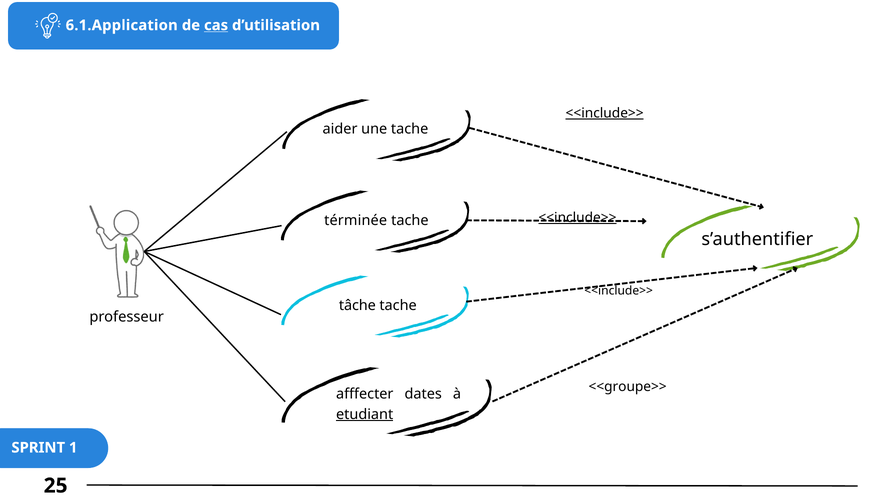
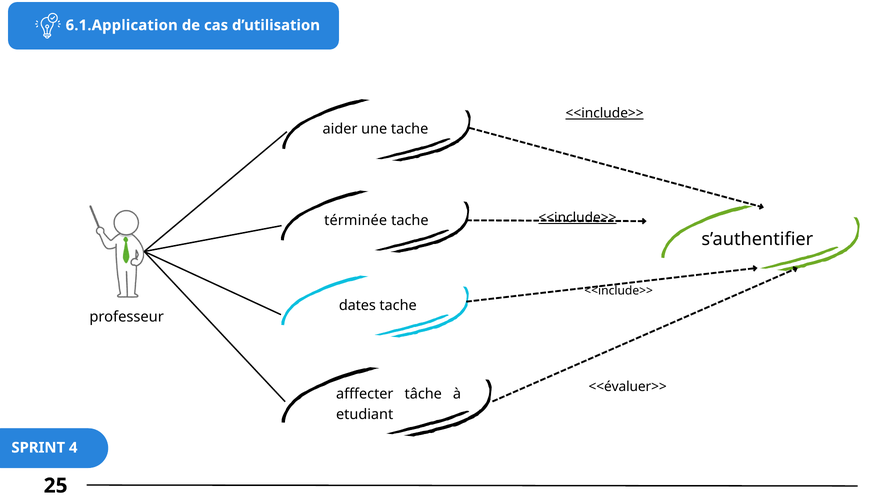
cas underline: present -> none
tâche: tâche -> dates
<<groupe>>: <<groupe>> -> <<évaluer>>
dates: dates -> tâche
etudiant underline: present -> none
1: 1 -> 4
